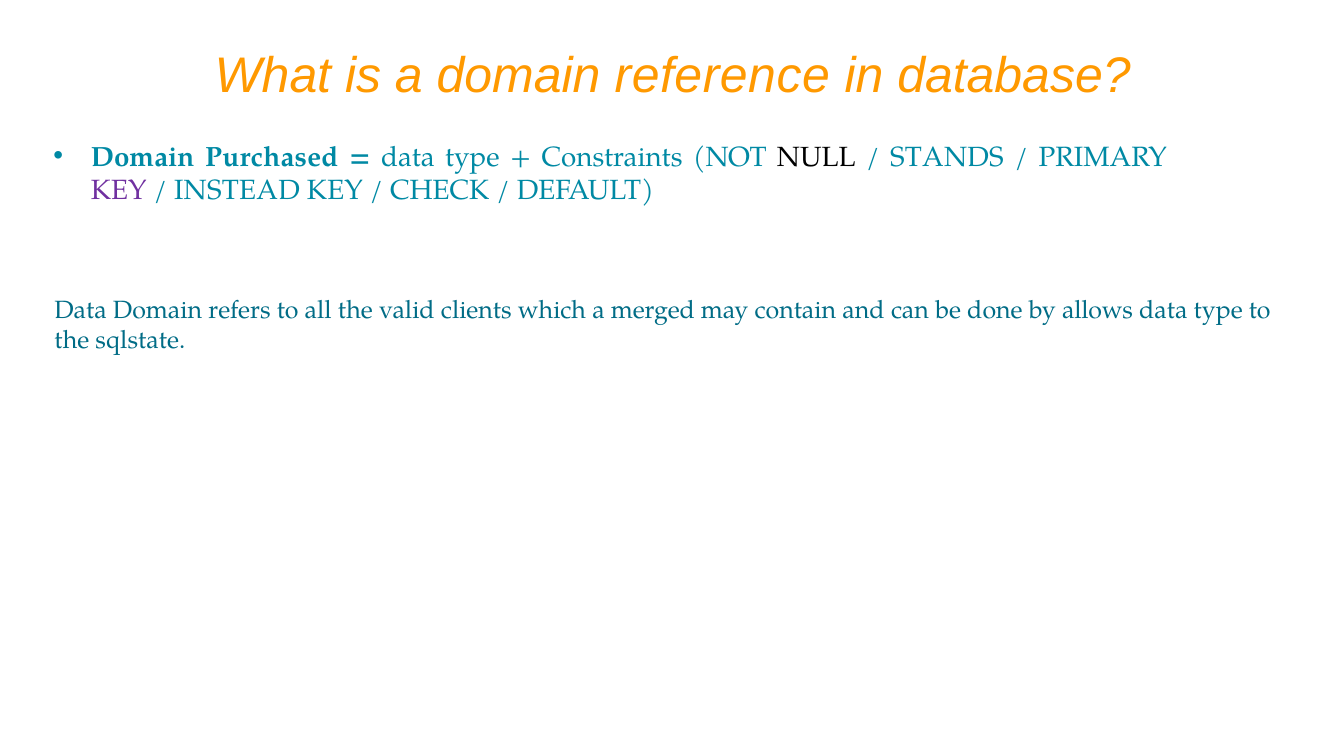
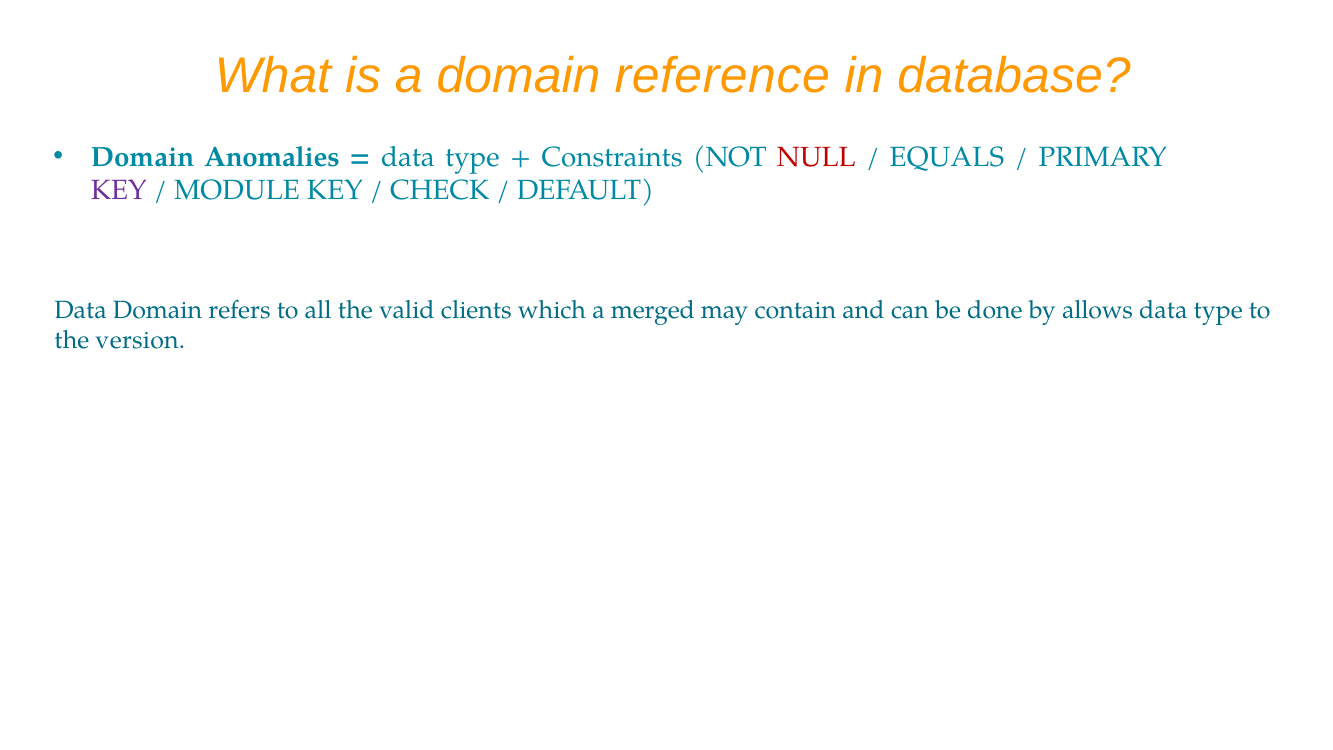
Purchased: Purchased -> Anomalies
NULL colour: black -> red
STANDS: STANDS -> EQUALS
INSTEAD: INSTEAD -> MODULE
sqlstate: sqlstate -> version
